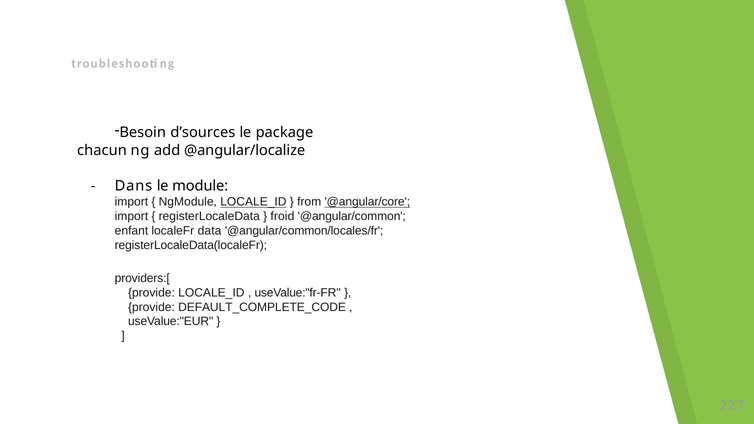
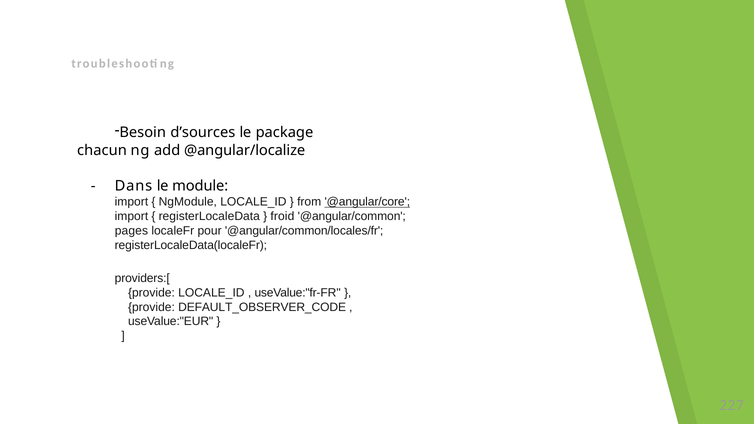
LOCALE_ID at (253, 202) underline: present -> none
enfant: enfant -> pages
data: data -> pour
DEFAULT_COMPLETE_CODE: DEFAULT_COMPLETE_CODE -> DEFAULT_OBSERVER_CODE
